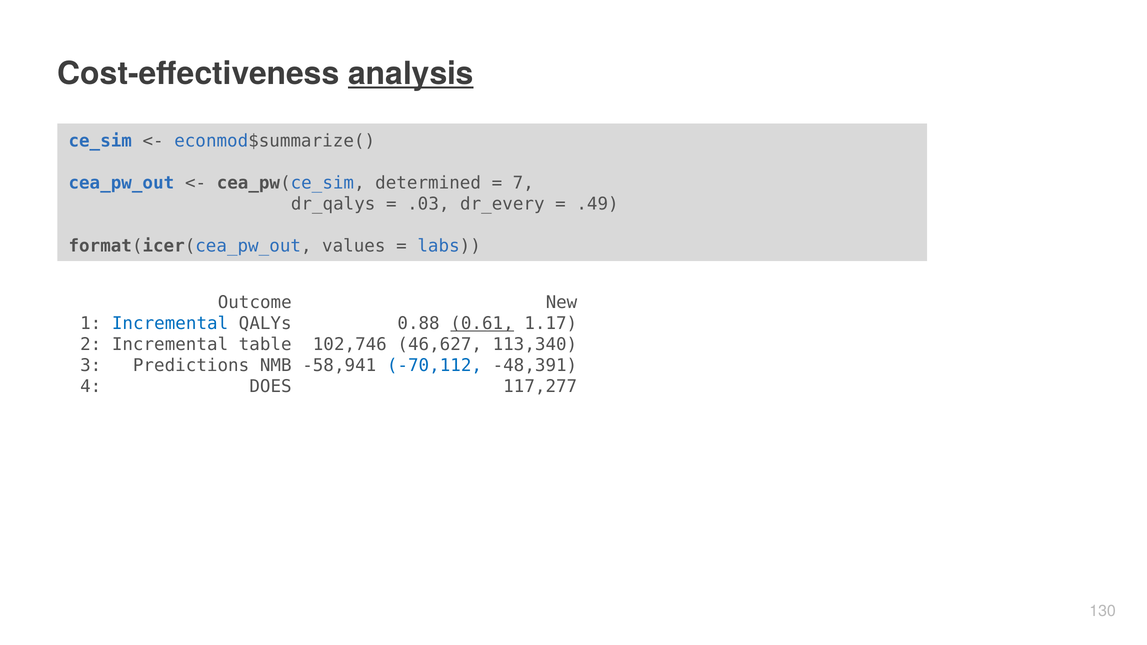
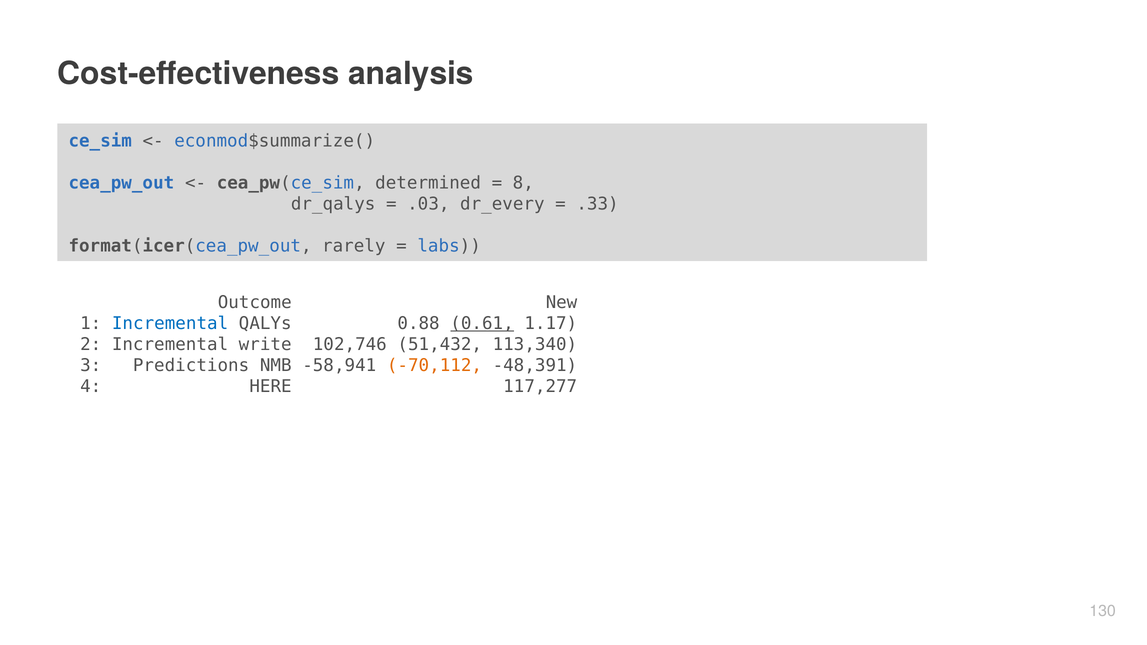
analysis underline: present -> none
7: 7 -> 8
.49: .49 -> .33
values: values -> rarely
table: table -> write
46,627: 46,627 -> 51,432
-70,112 colour: blue -> orange
DOES: DOES -> HERE
